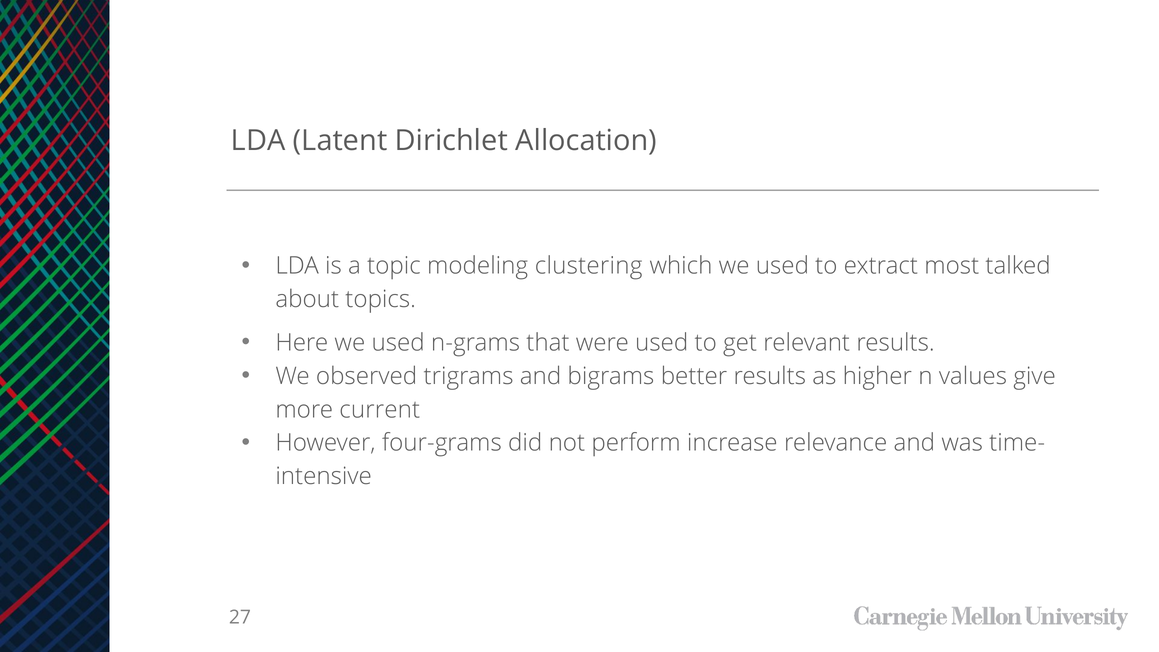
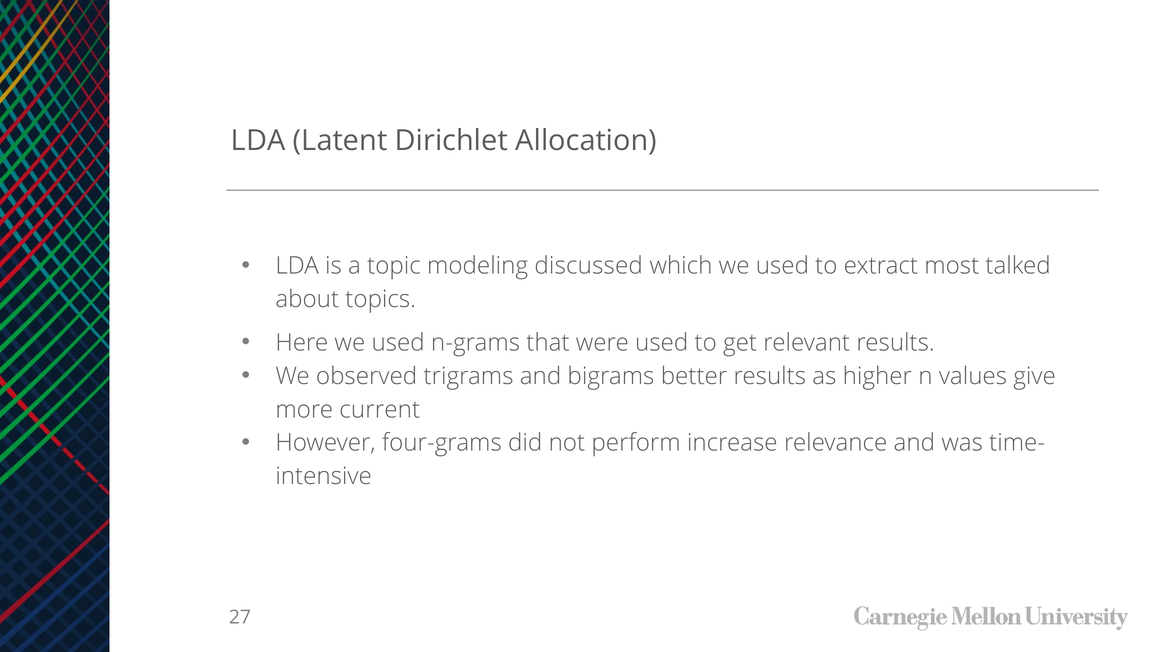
clustering: clustering -> discussed
